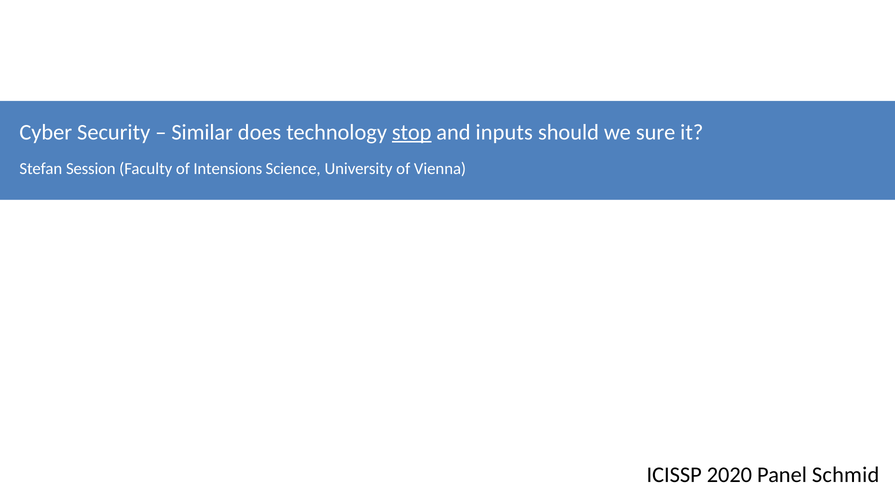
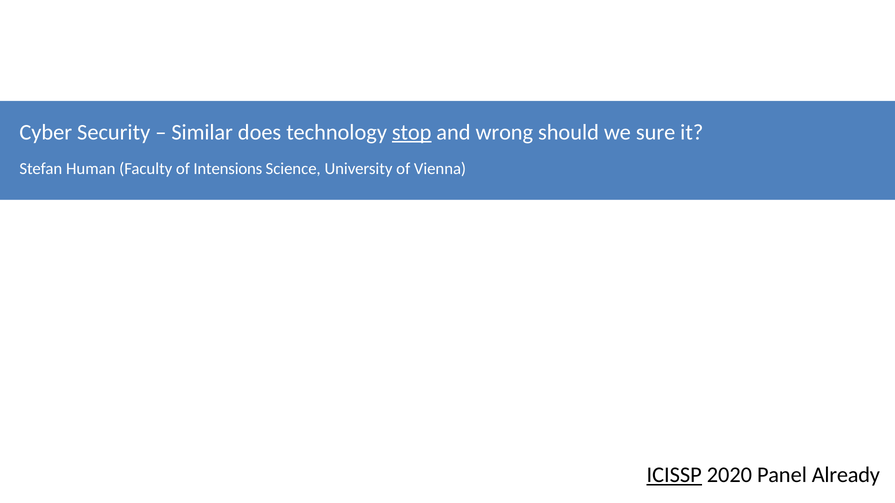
inputs: inputs -> wrong
Session: Session -> Human
ICISSP underline: none -> present
Schmid: Schmid -> Already
